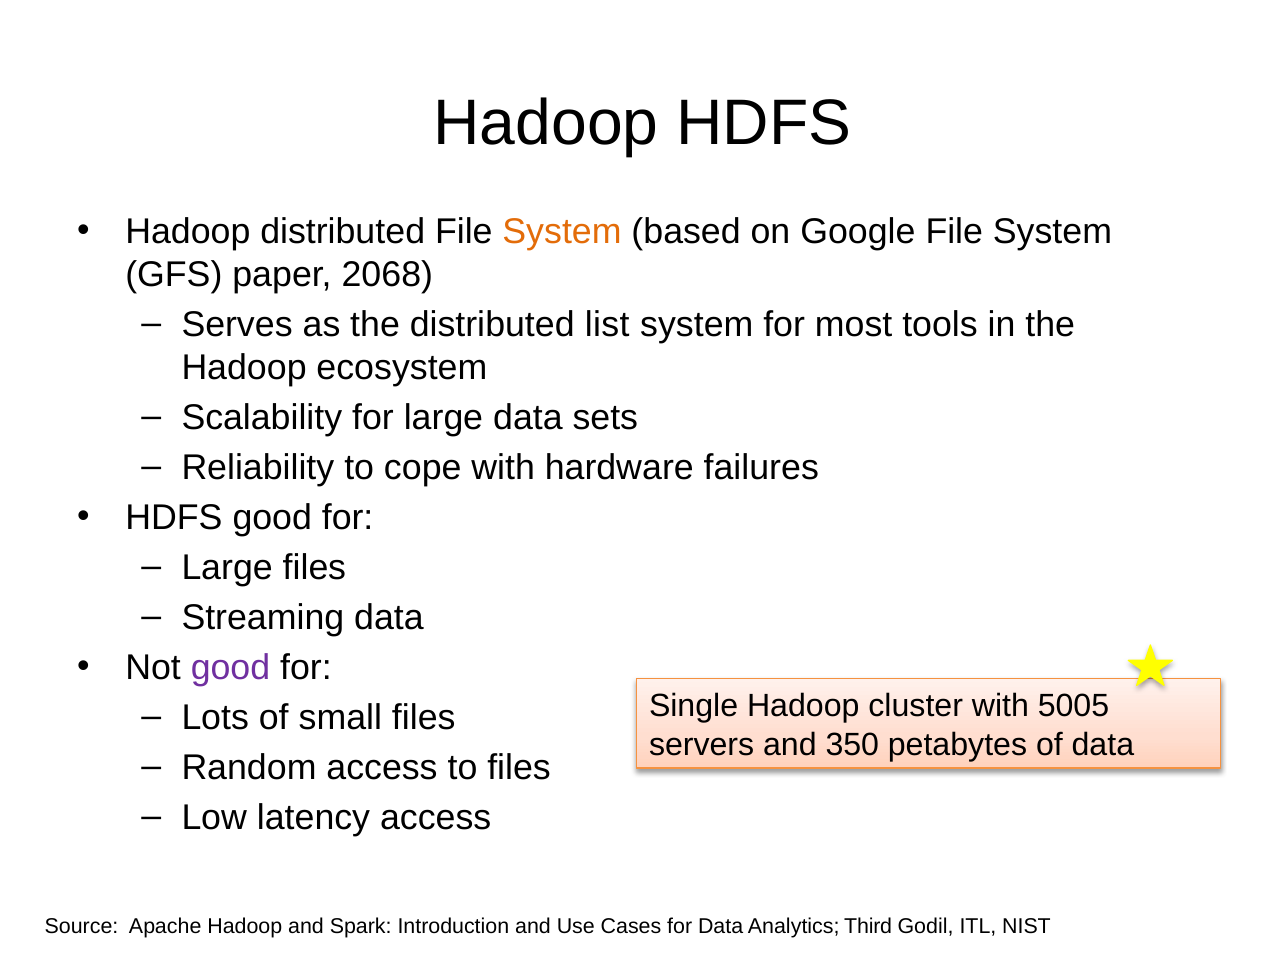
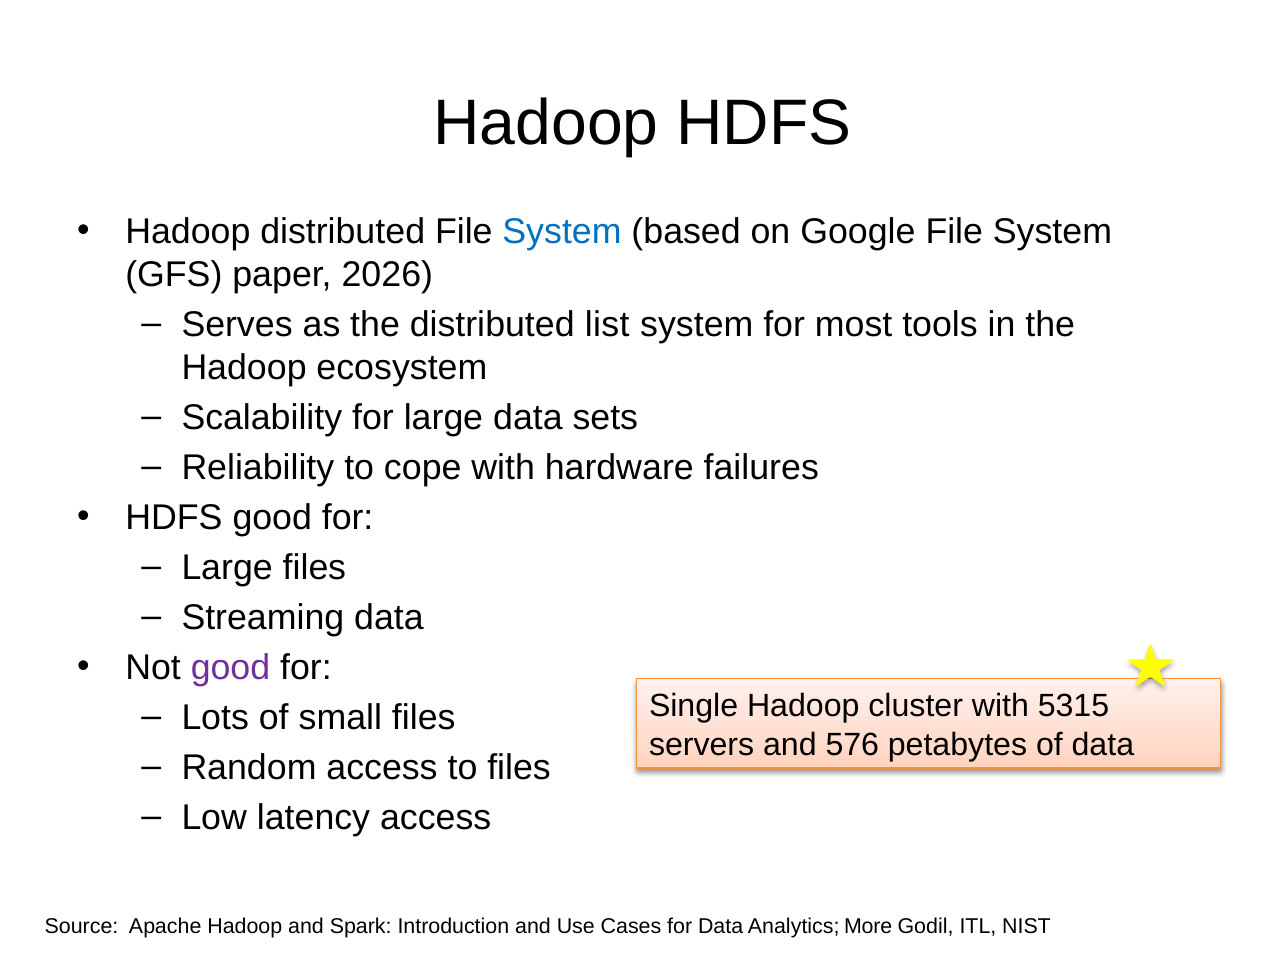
System at (562, 232) colour: orange -> blue
2068: 2068 -> 2026
5005: 5005 -> 5315
350: 350 -> 576
Third: Third -> More
